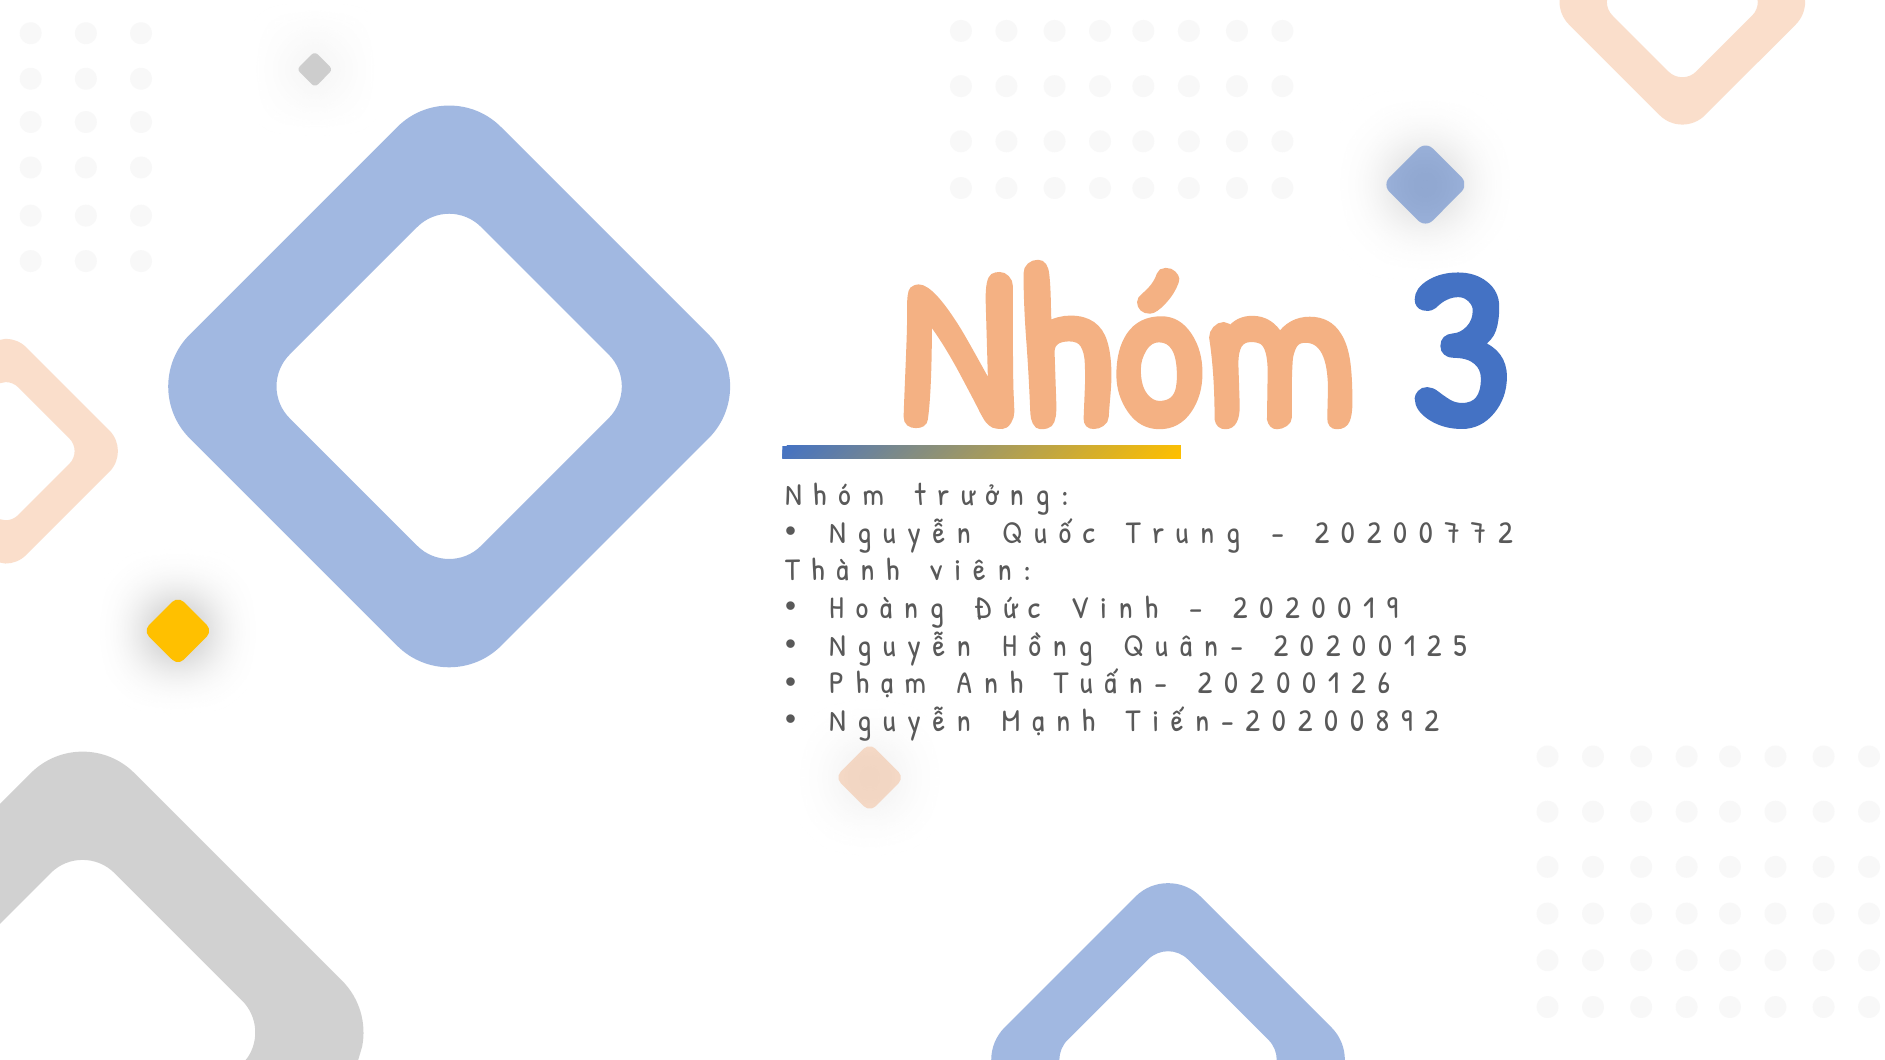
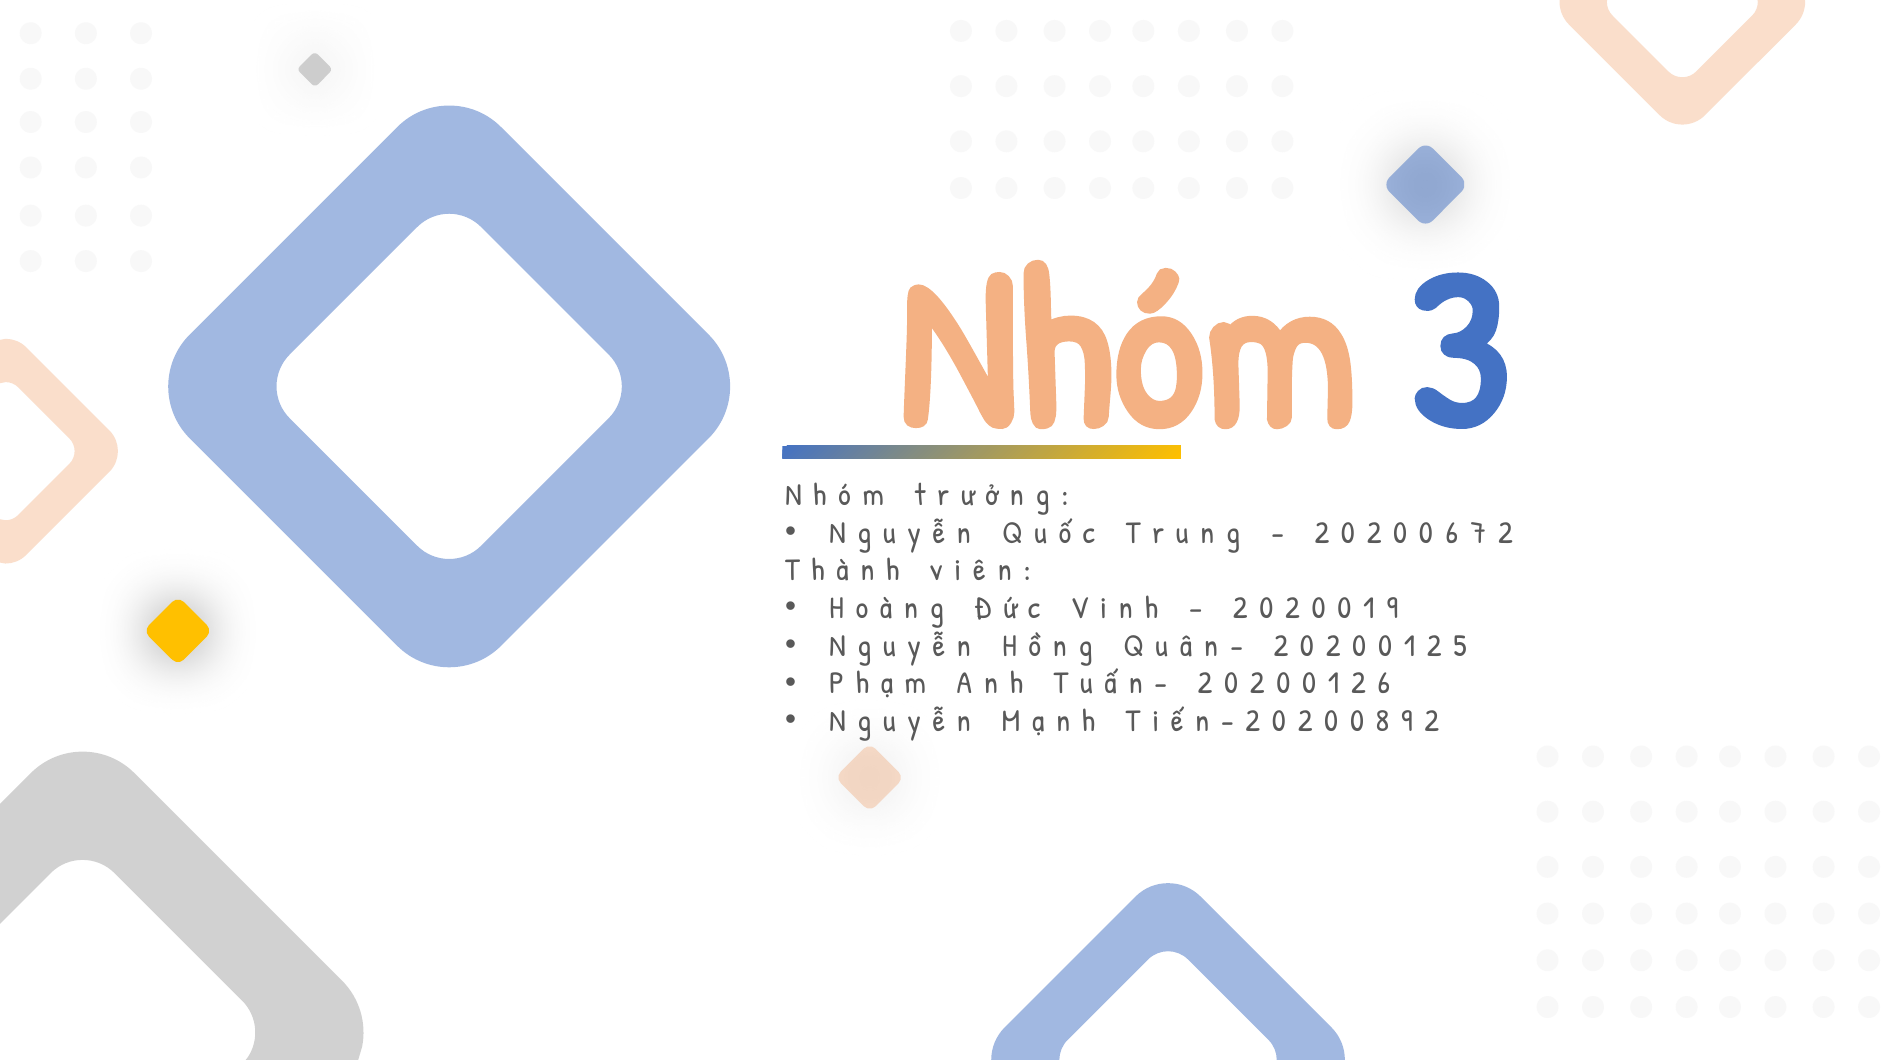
7 at (1452, 533): 7 -> 6
